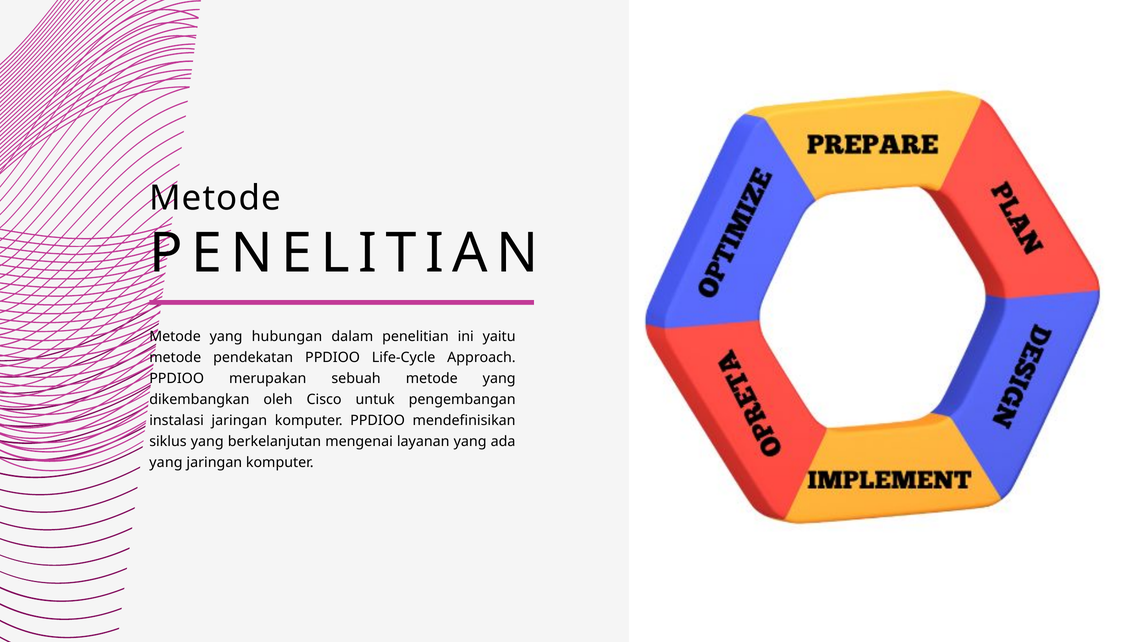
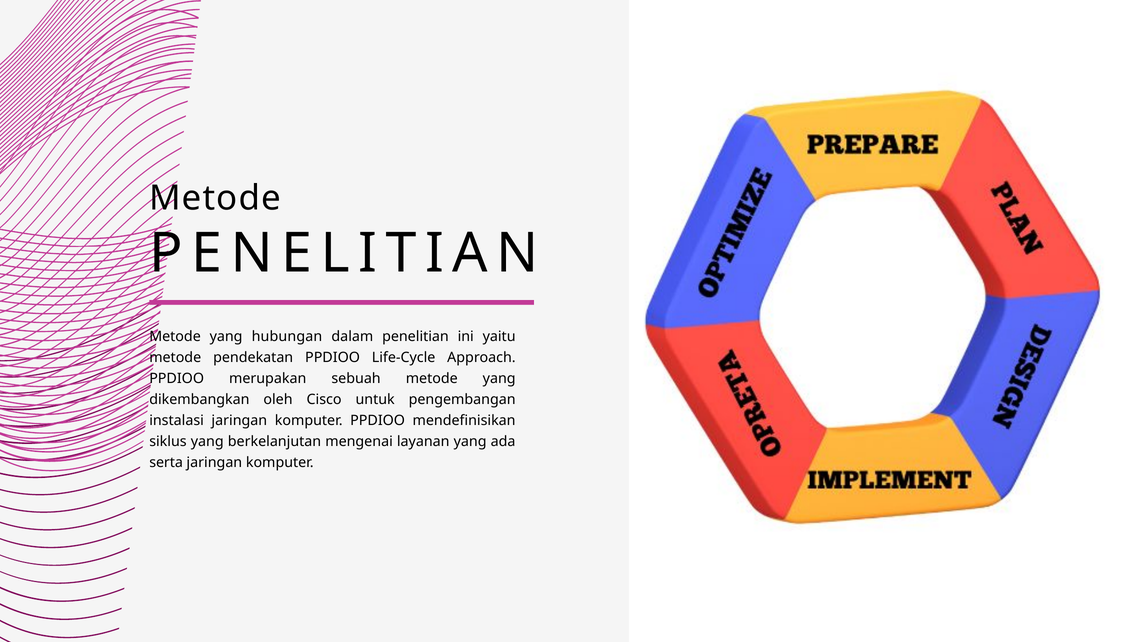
yang at (166, 463): yang -> serta
